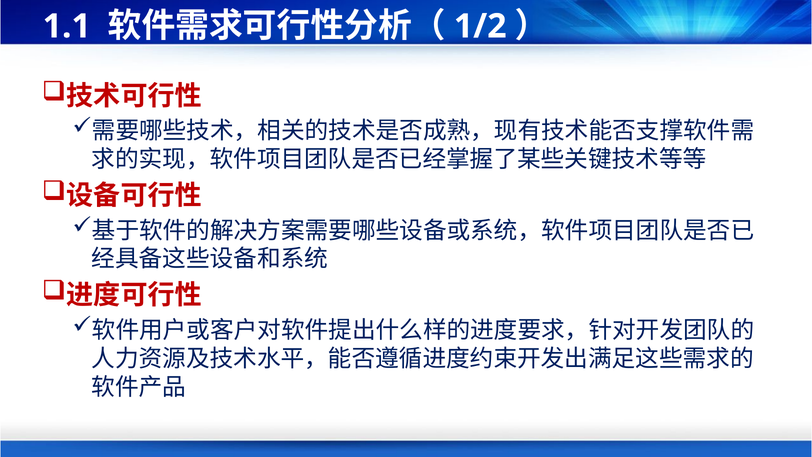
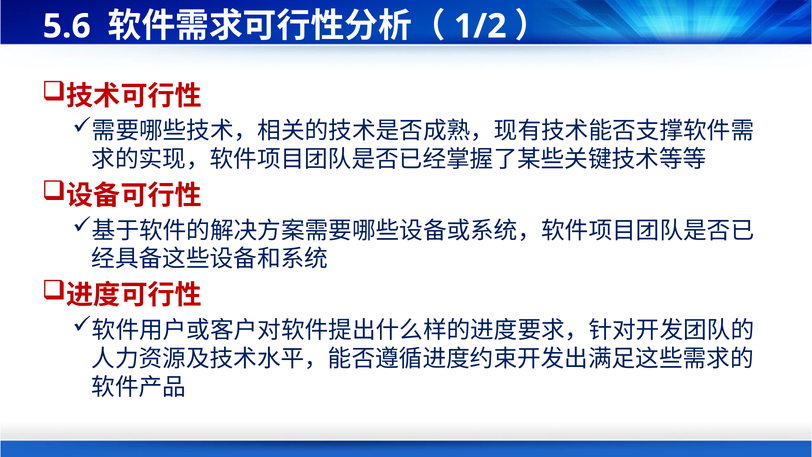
1.1: 1.1 -> 5.6
